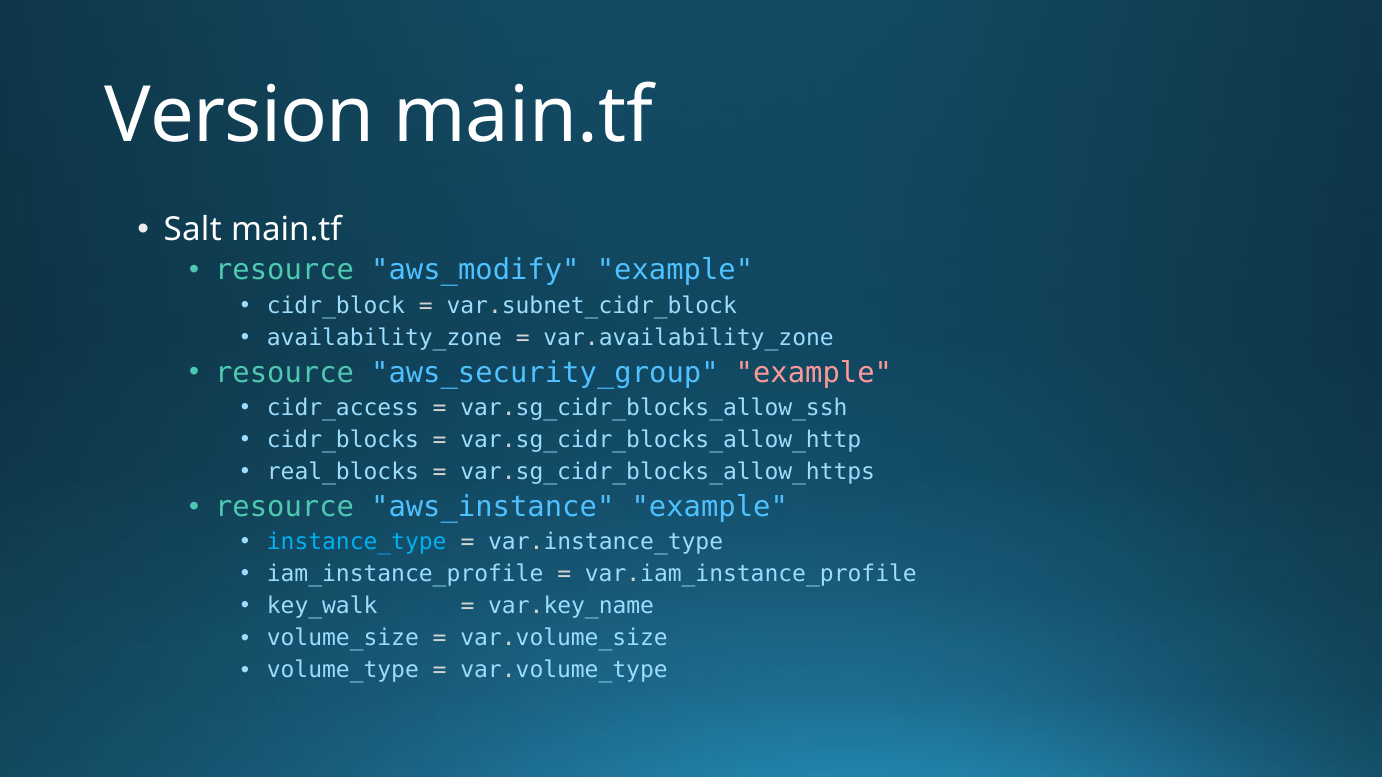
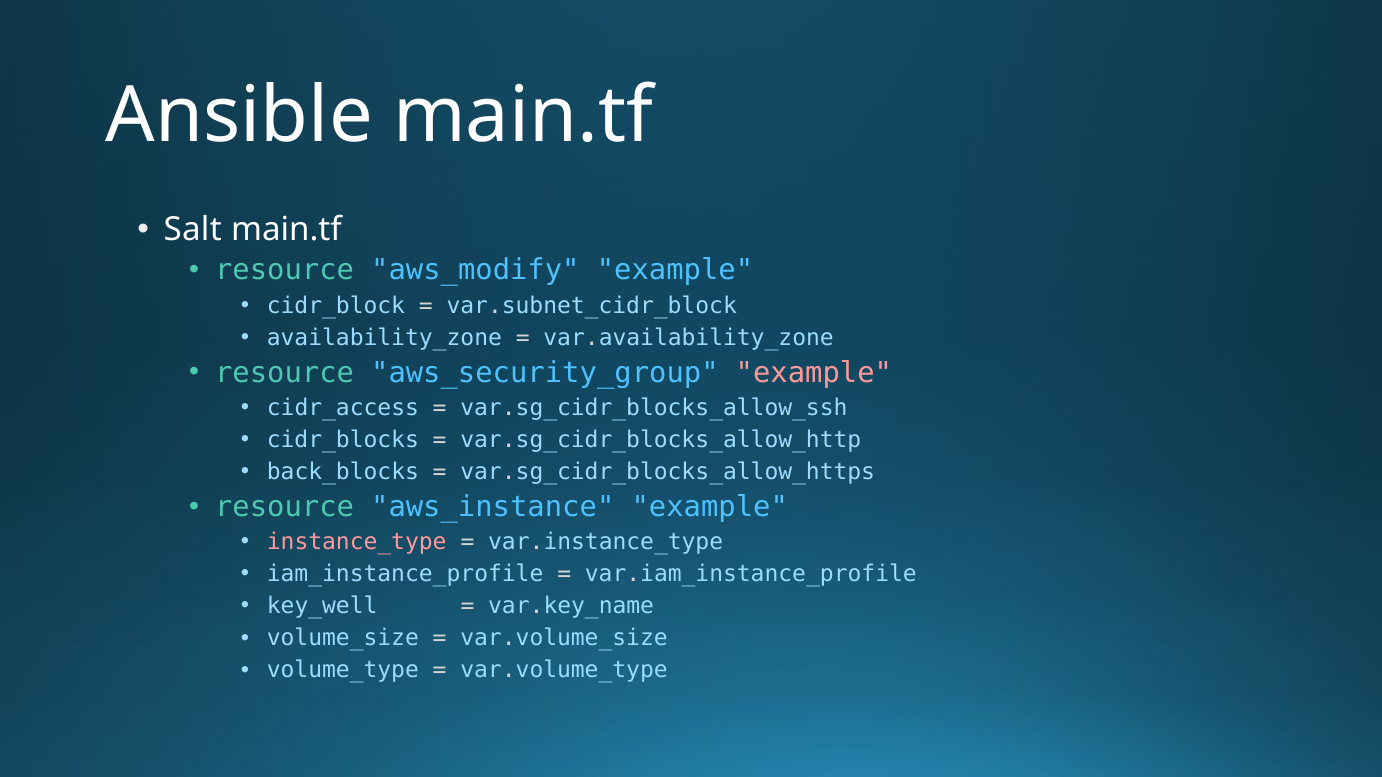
Version: Version -> Ansible
real_blocks: real_blocks -> back_blocks
instance_type colour: light blue -> pink
key_walk: key_walk -> key_well
